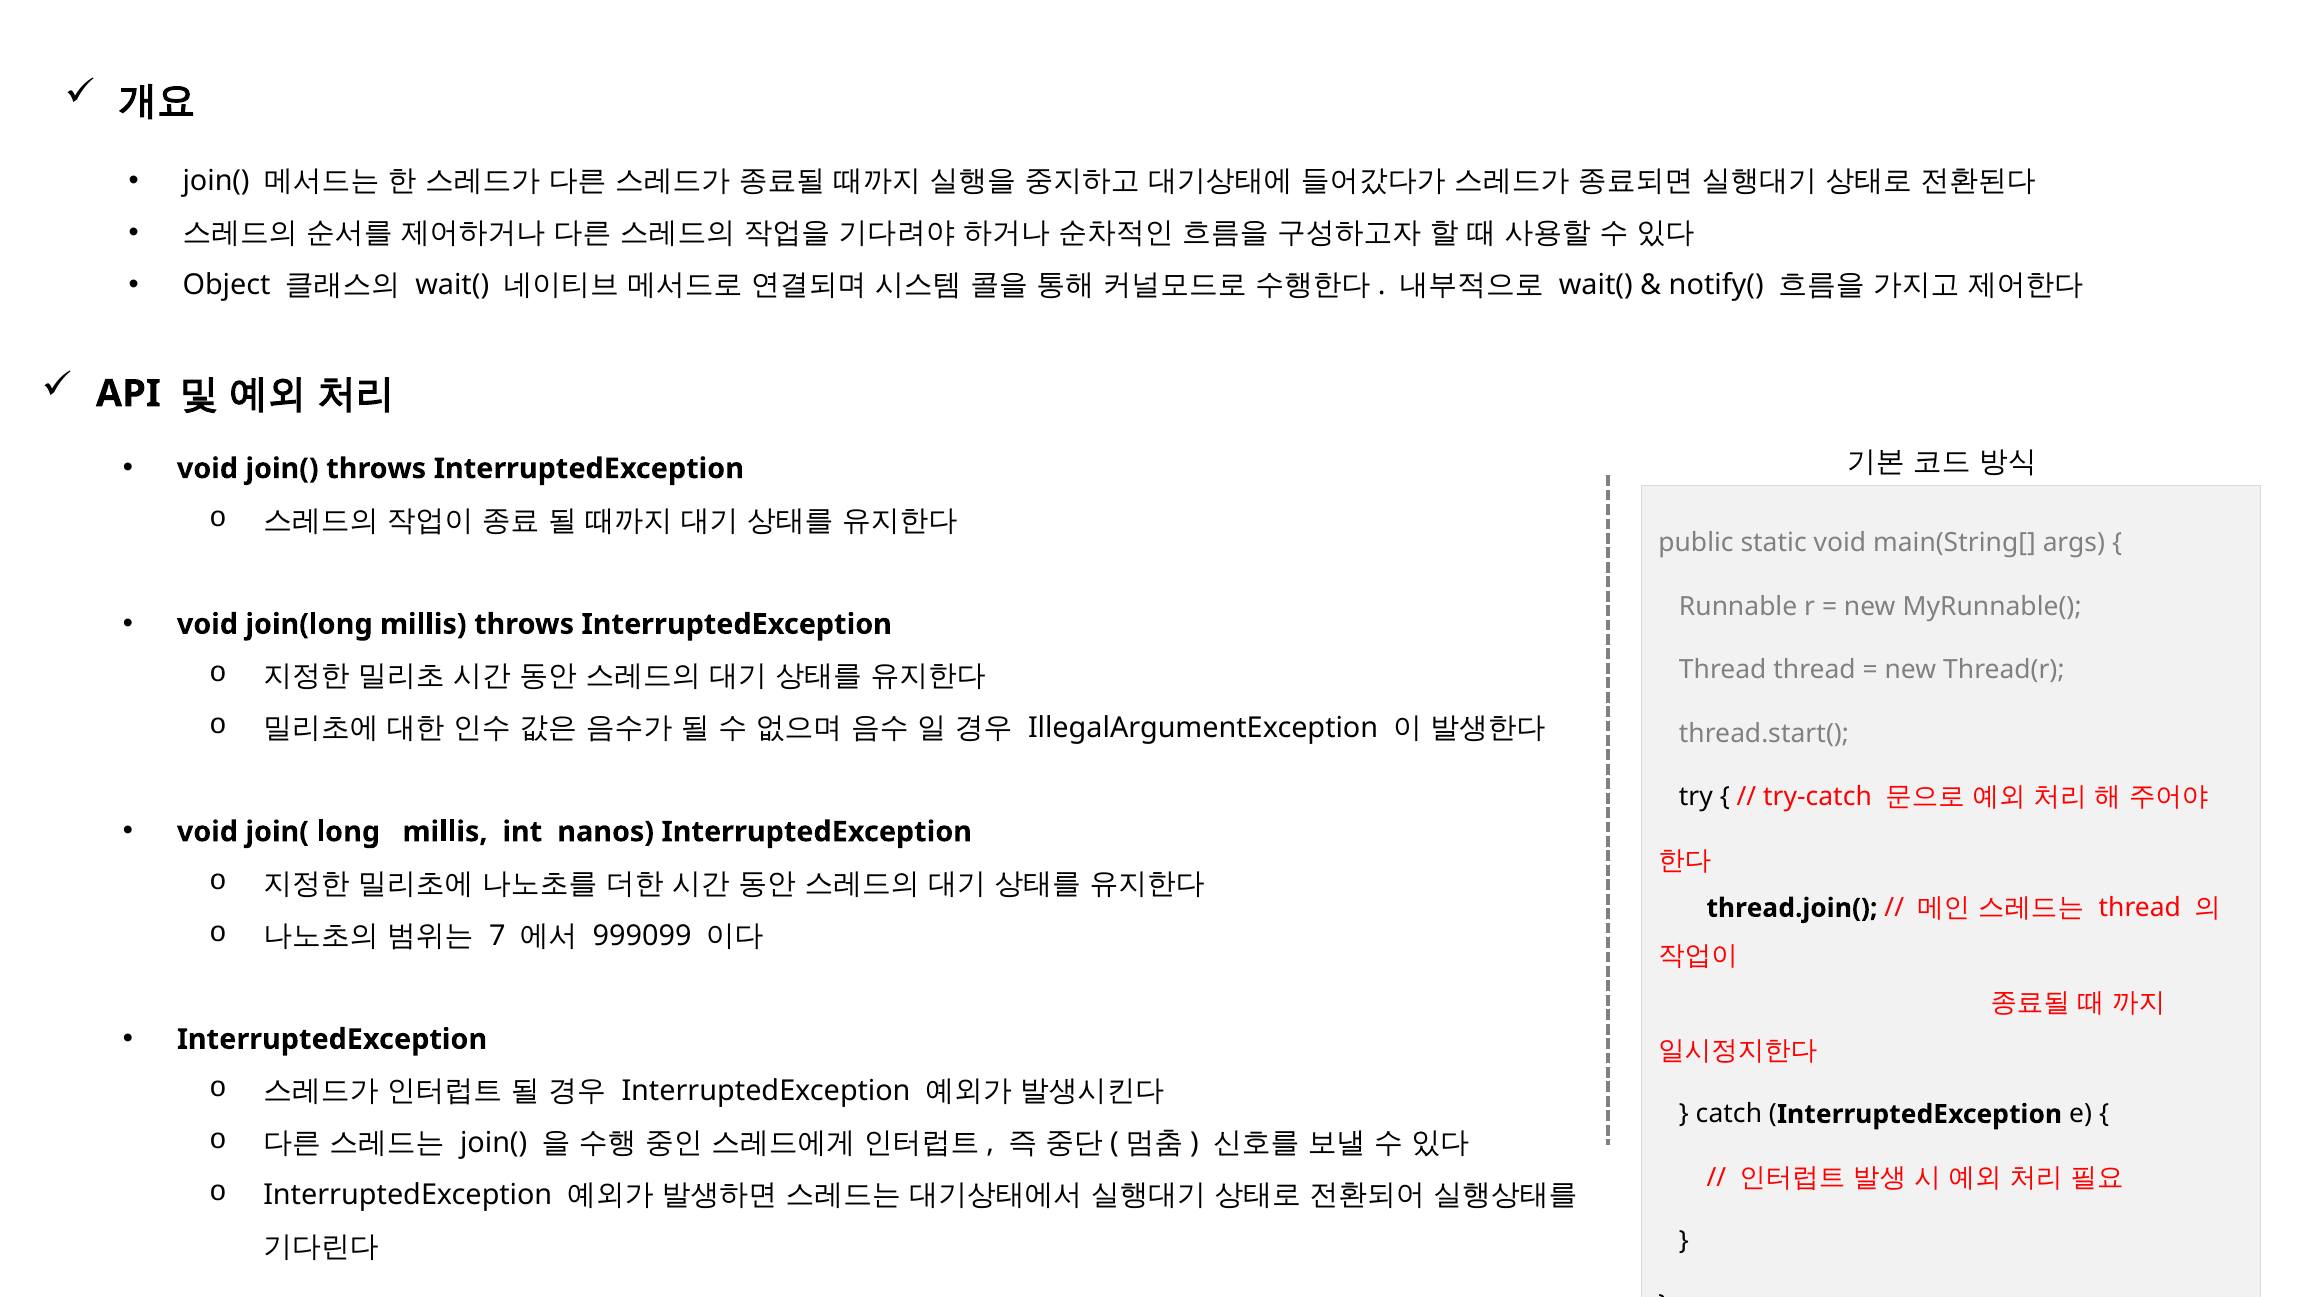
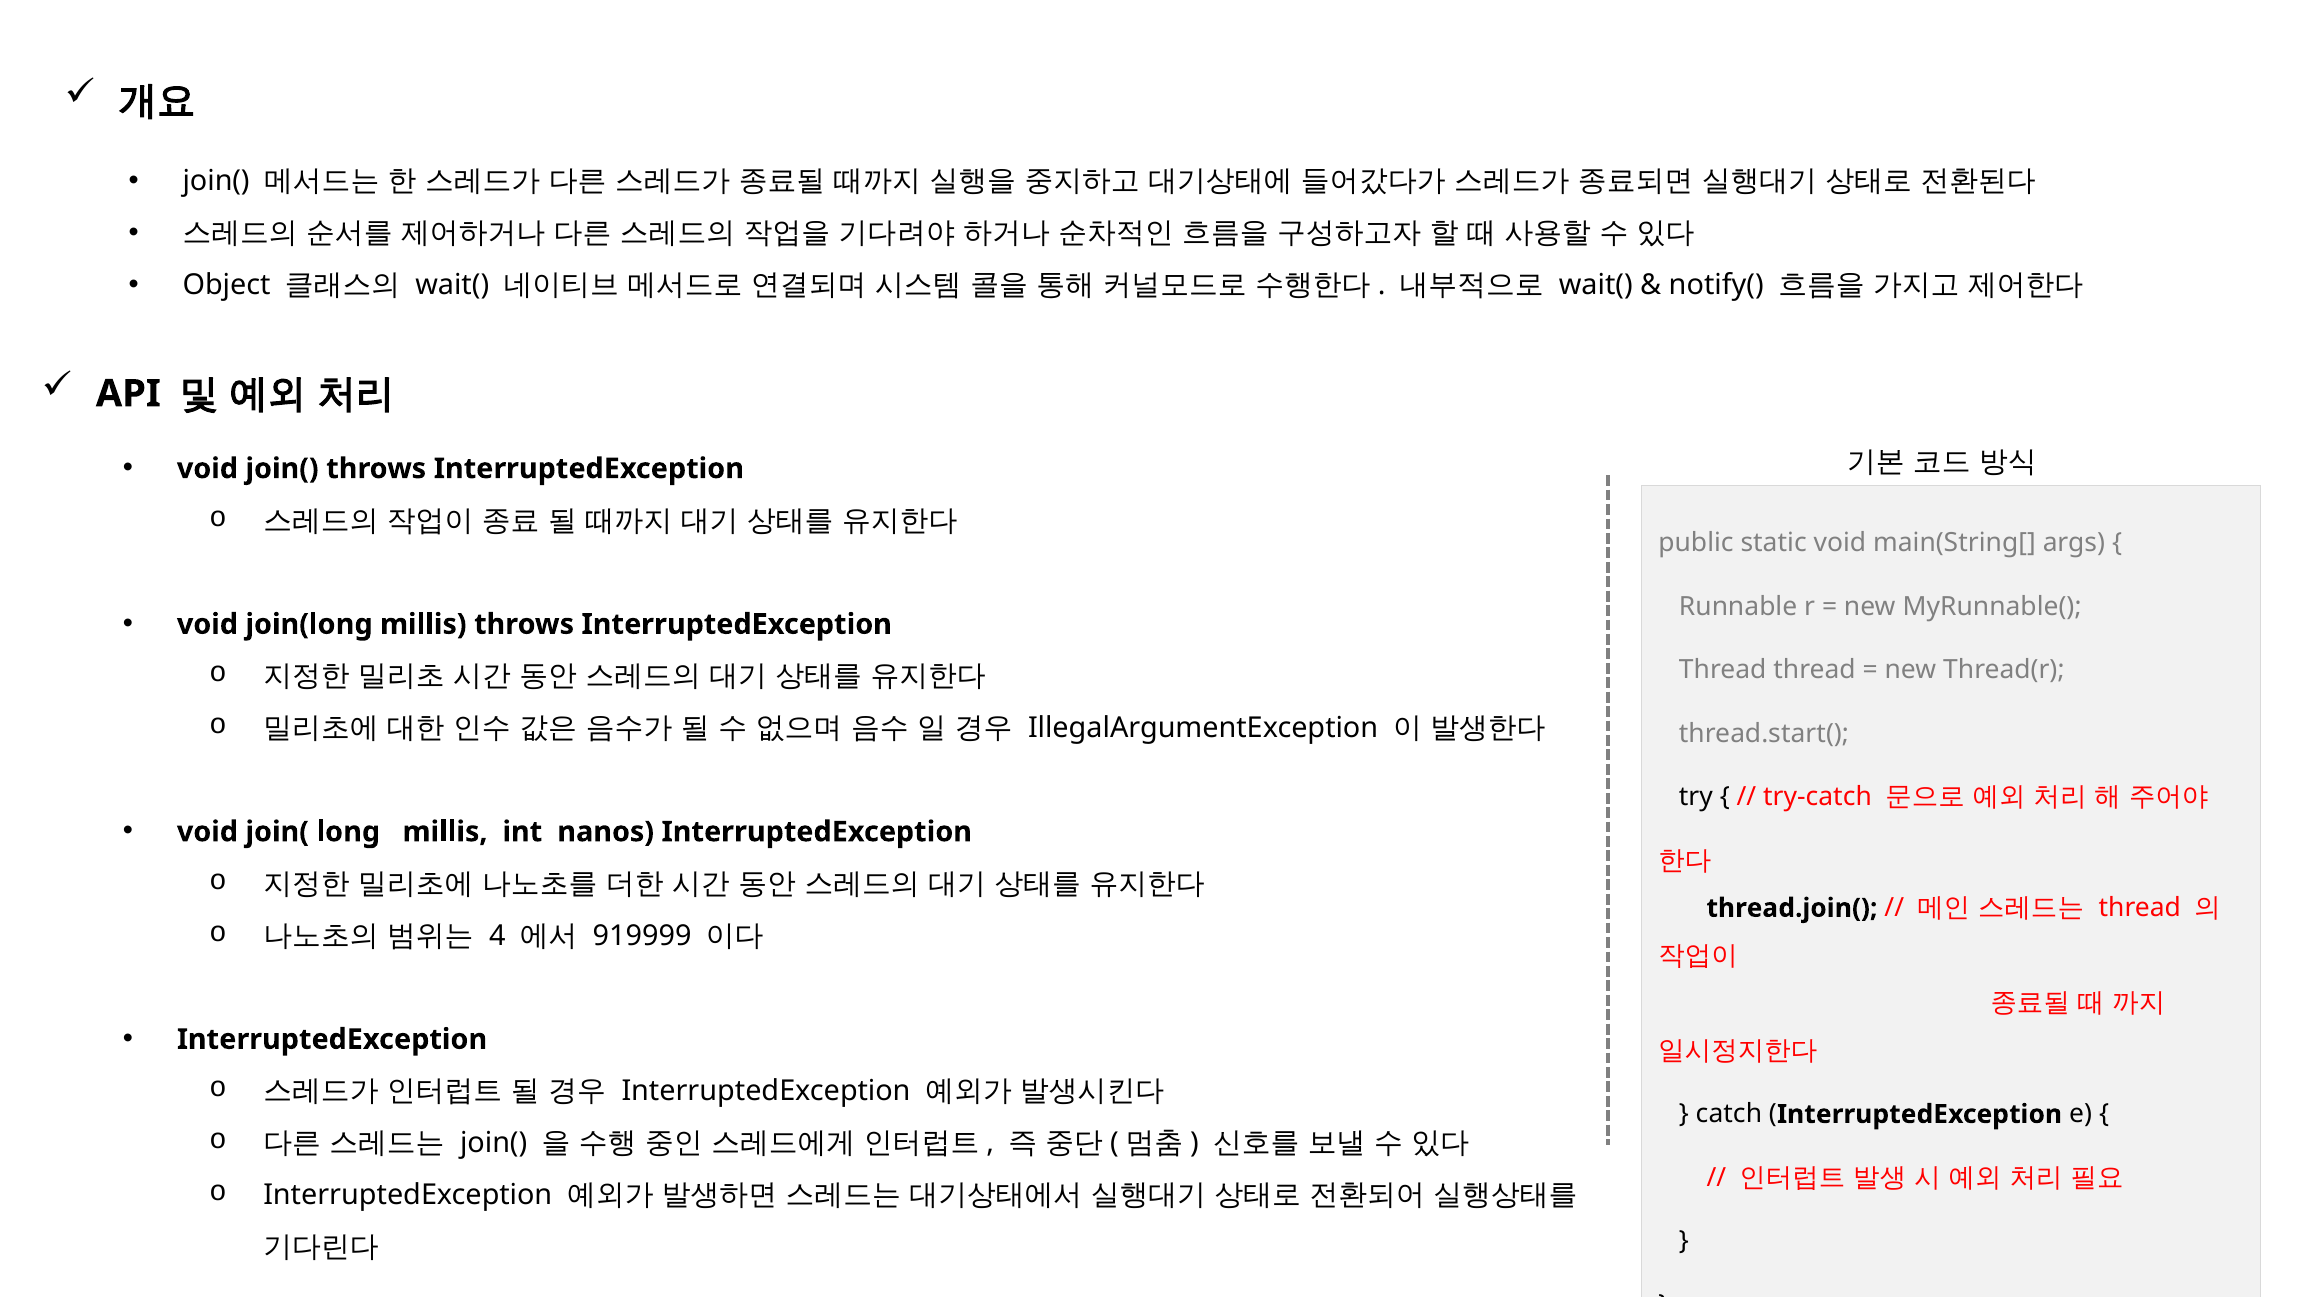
7: 7 -> 4
999099: 999099 -> 919999
